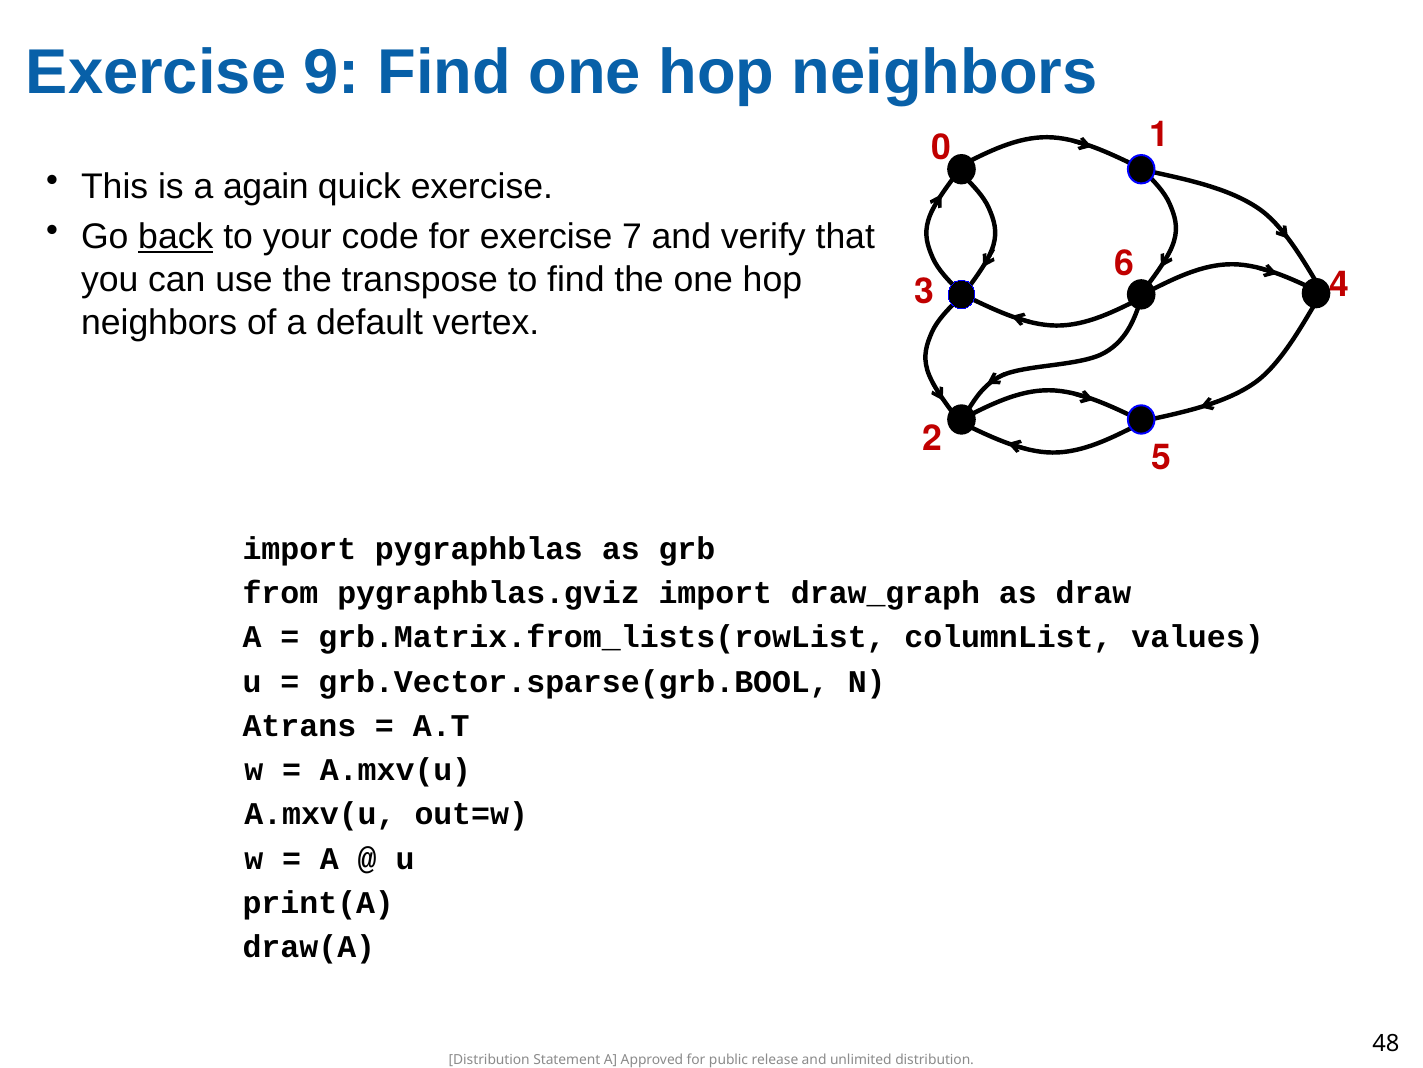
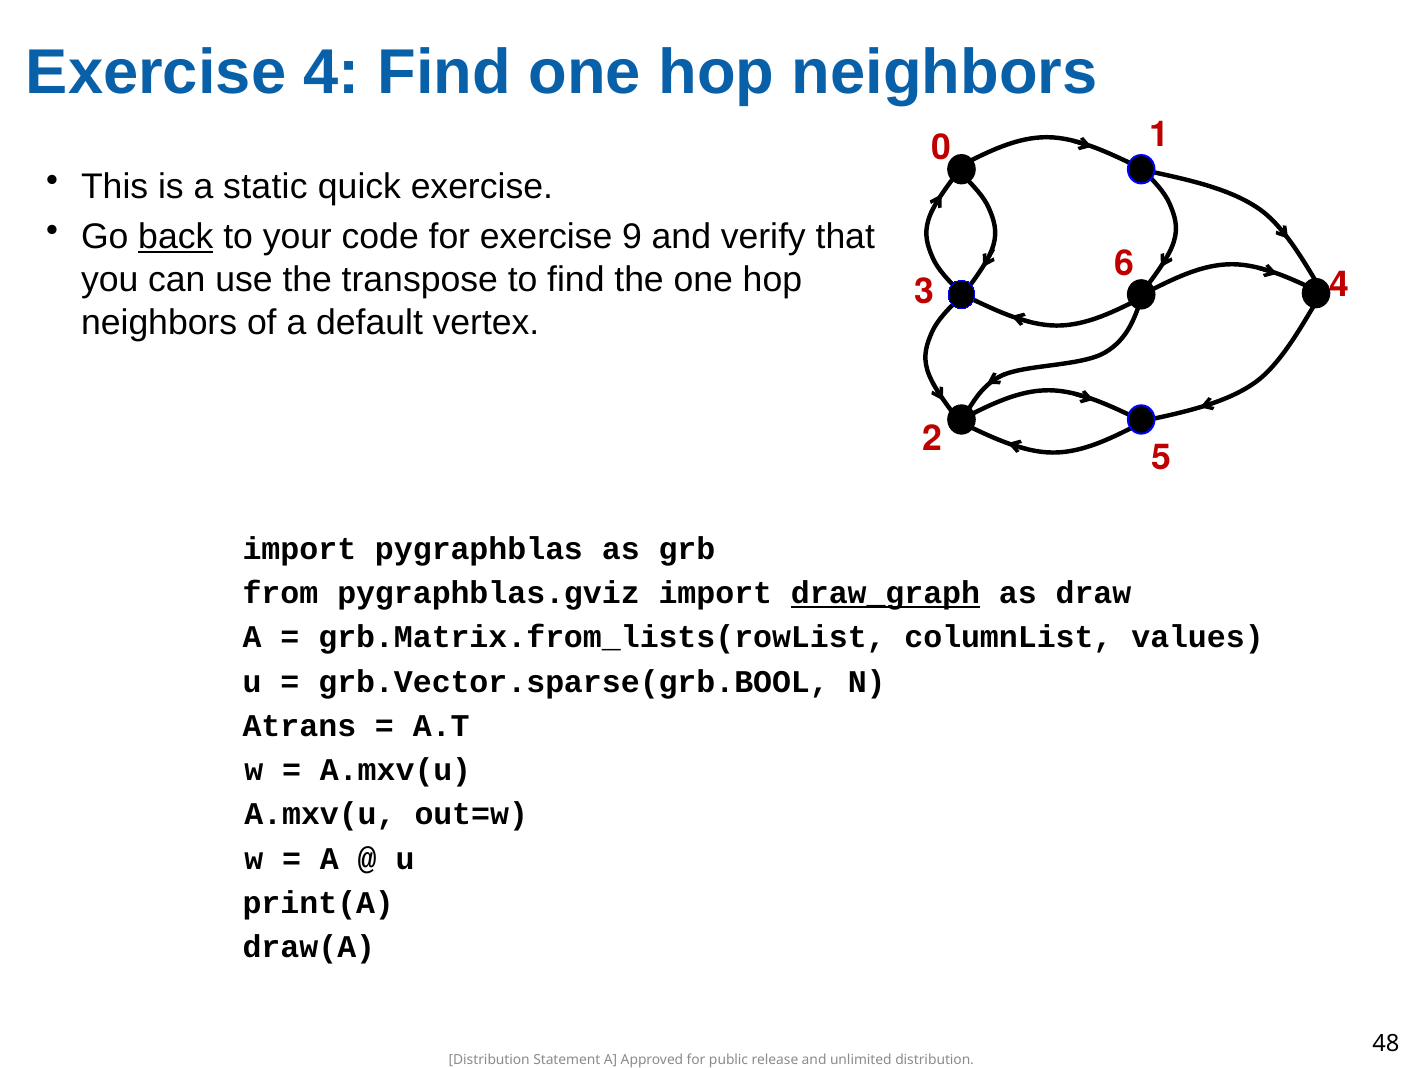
Exercise 9: 9 -> 4
again: again -> static
7: 7 -> 9
draw_graph underline: none -> present
